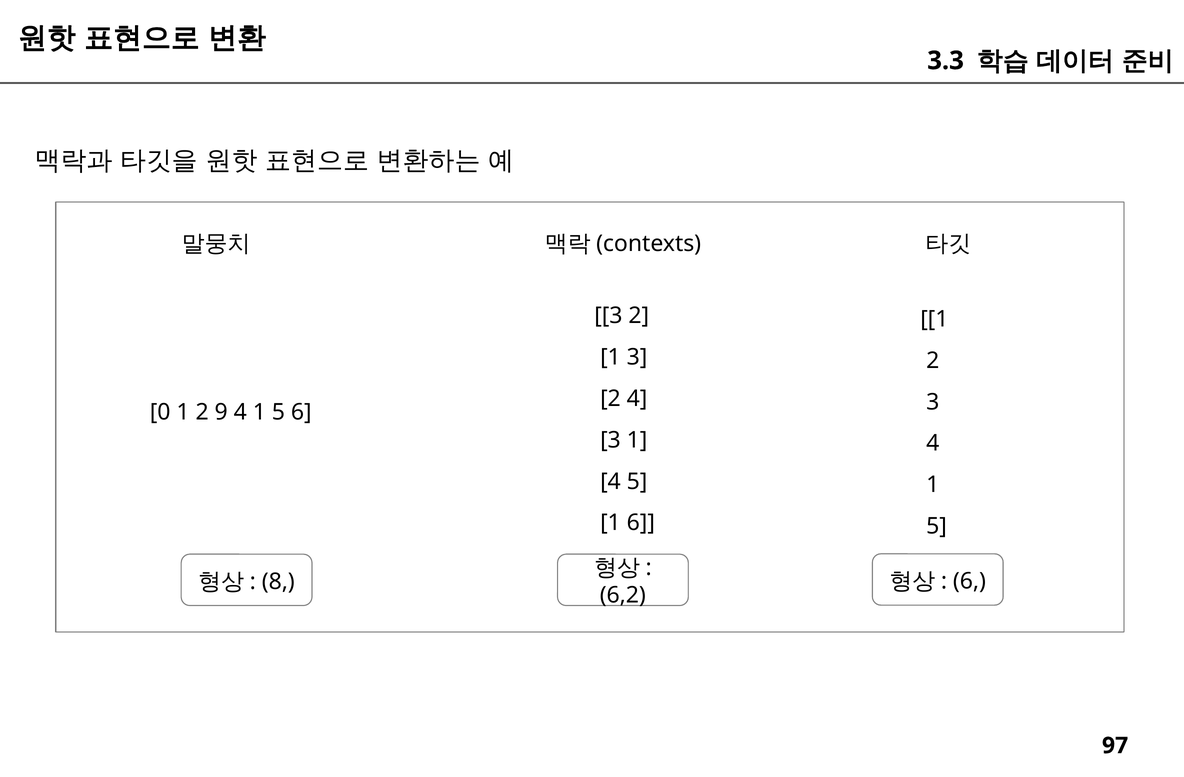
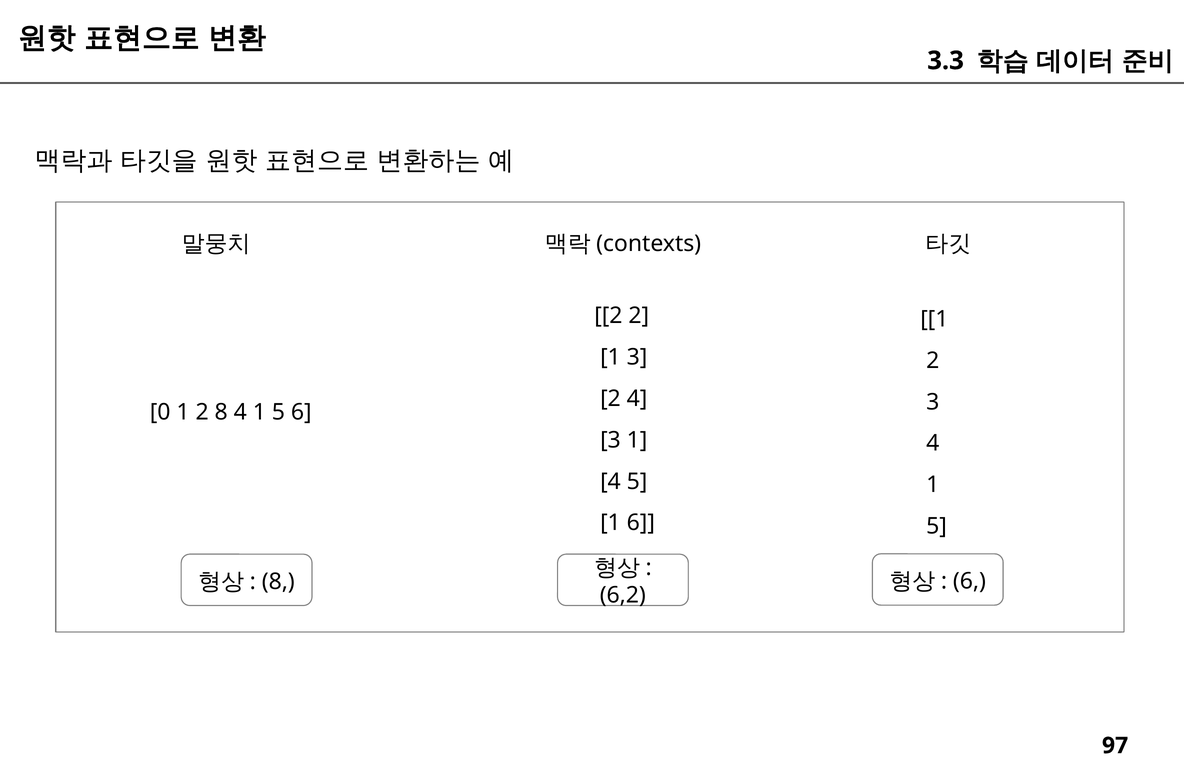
3 at (608, 316): 3 -> 2
2 9: 9 -> 8
